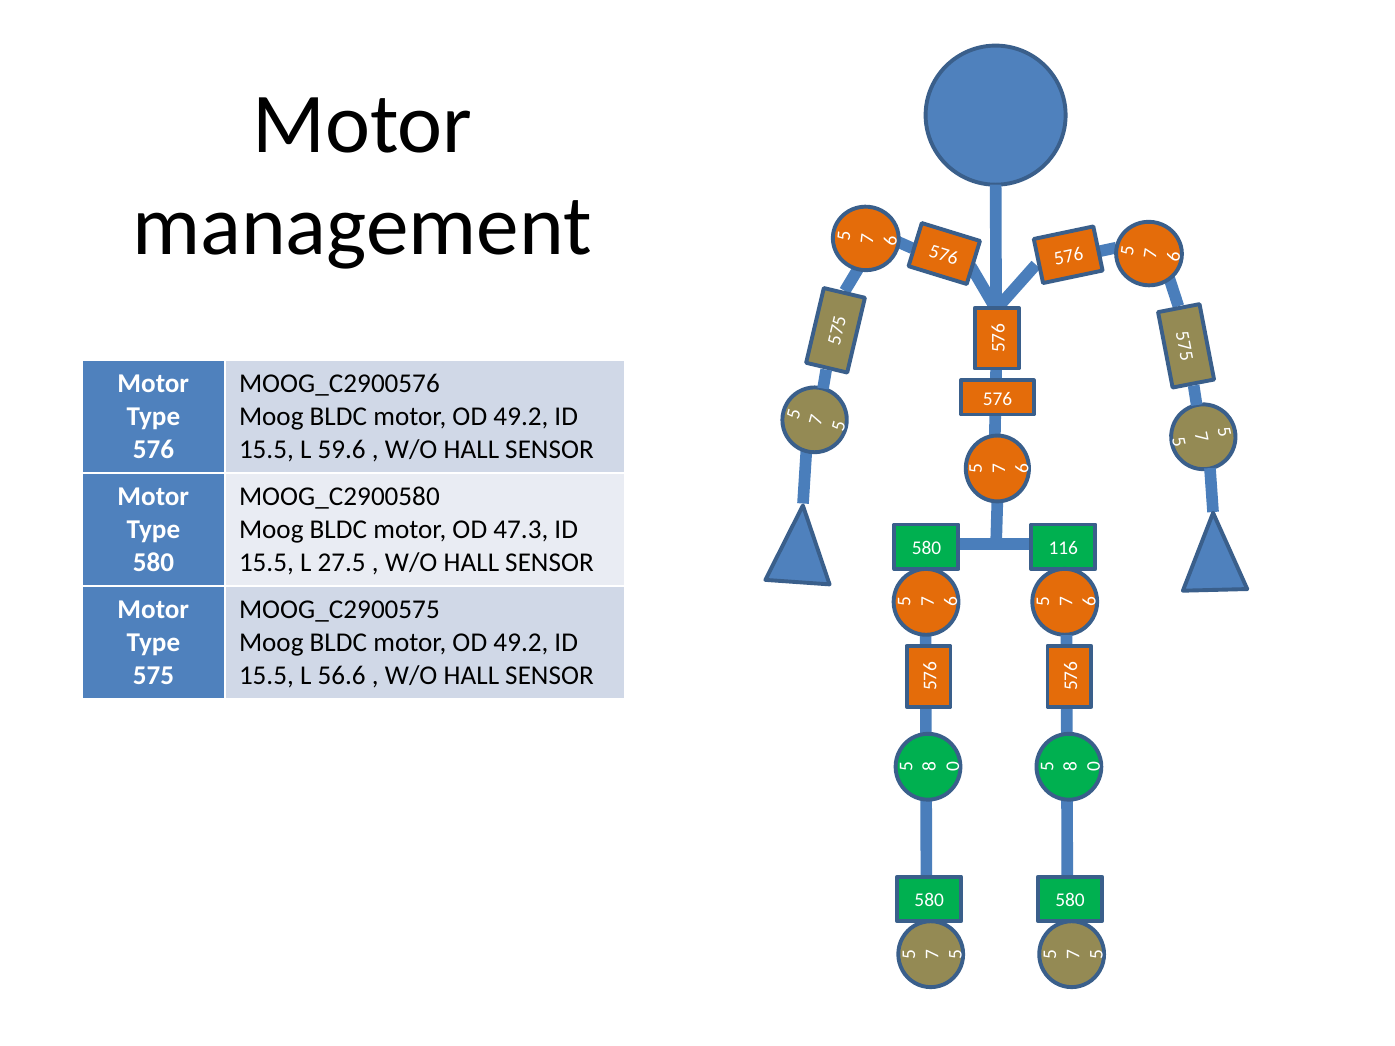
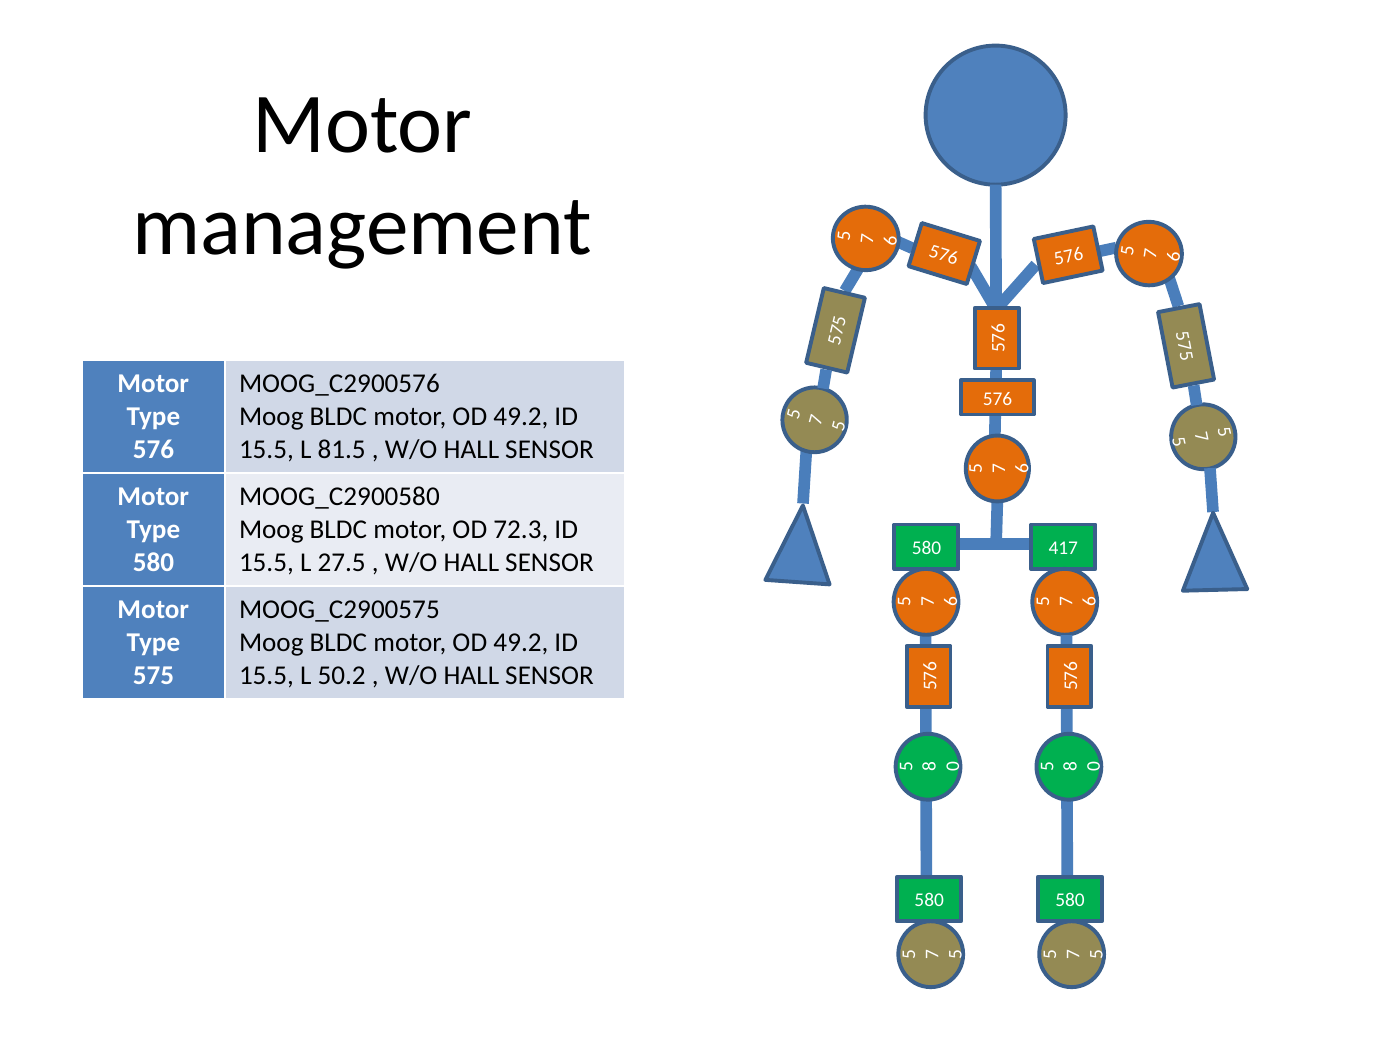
59.6: 59.6 -> 81.5
47.3: 47.3 -> 72.3
116: 116 -> 417
56.6: 56.6 -> 50.2
